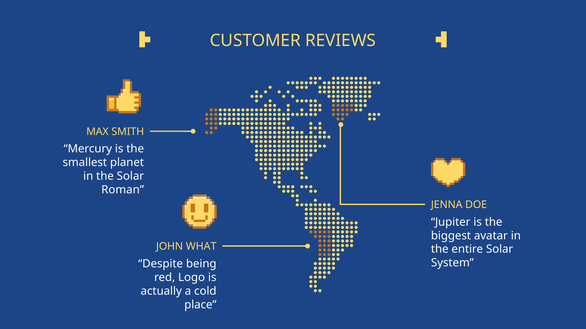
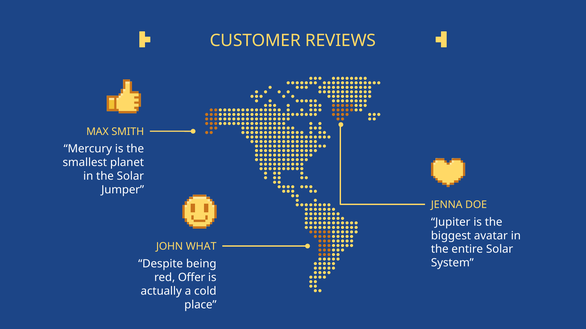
Roman: Roman -> Jumper
Logo: Logo -> Offer
